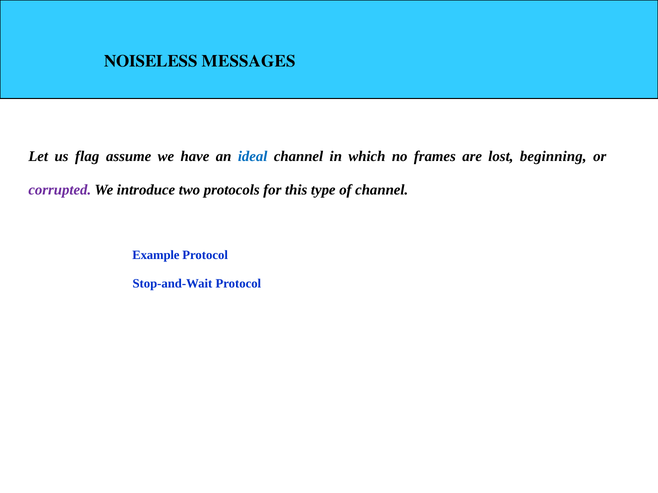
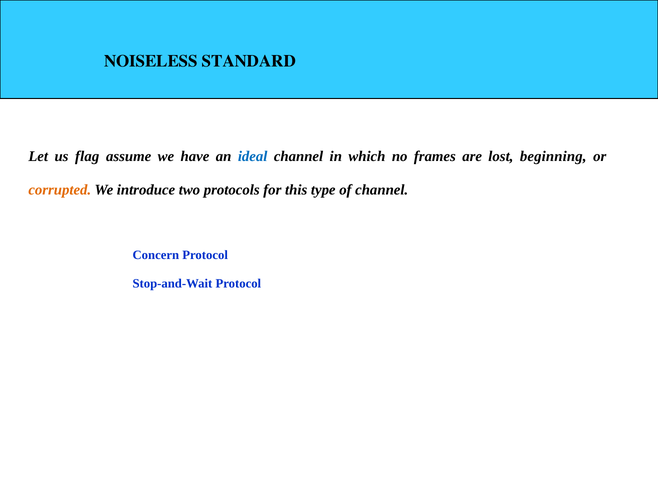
MESSAGES: MESSAGES -> STANDARD
corrupted colour: purple -> orange
Example: Example -> Concern
